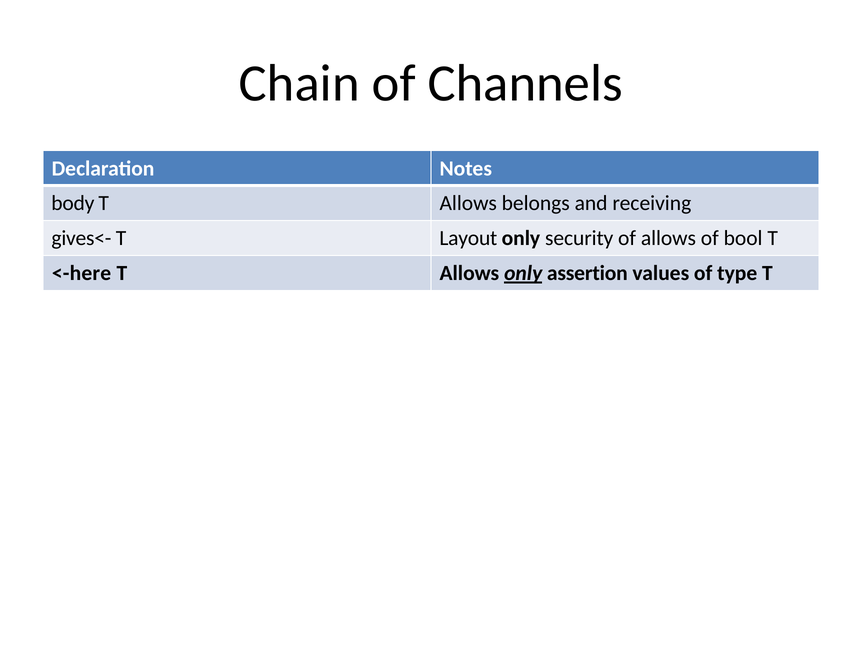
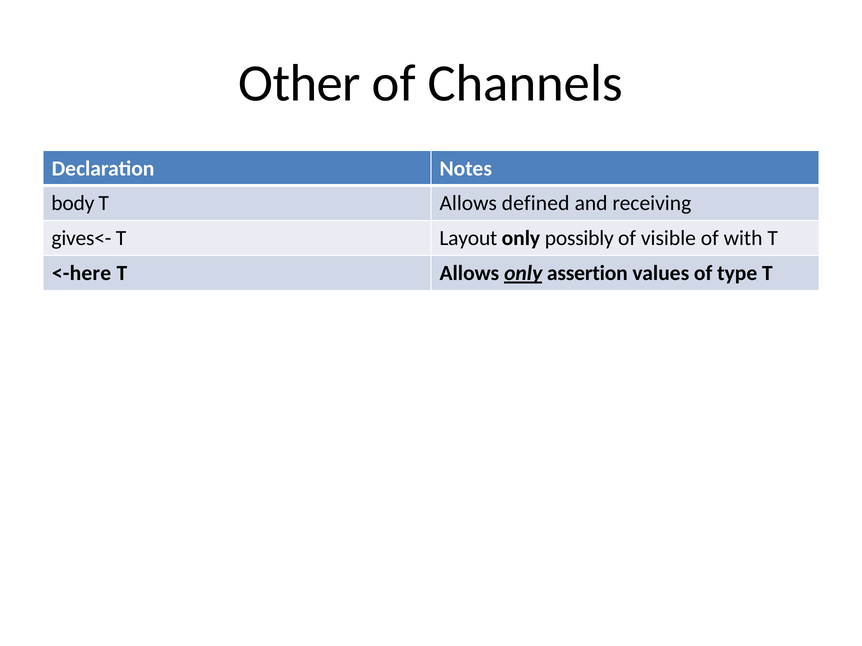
Chain: Chain -> Other
belongs: belongs -> defined
security: security -> possibly
of allows: allows -> visible
bool: bool -> with
